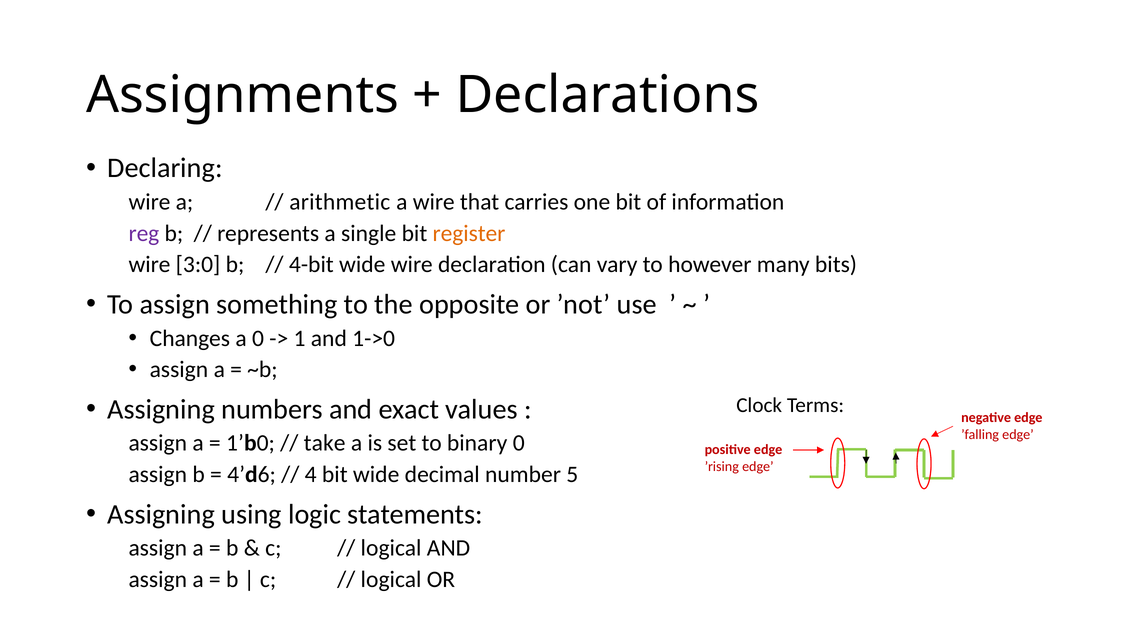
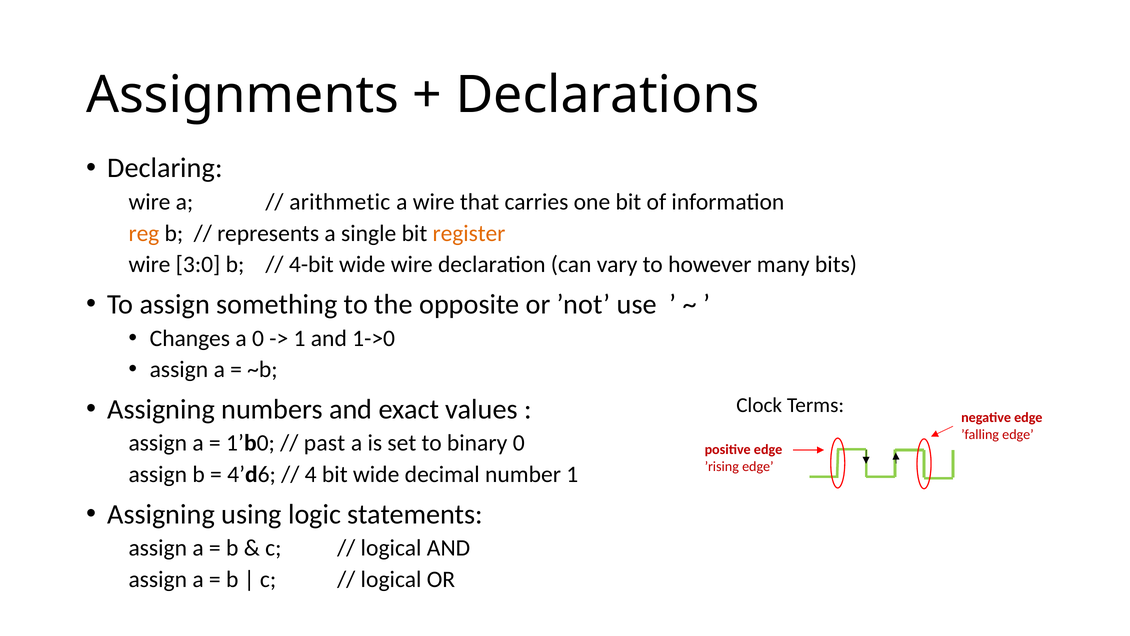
reg colour: purple -> orange
take: take -> past
number 5: 5 -> 1
